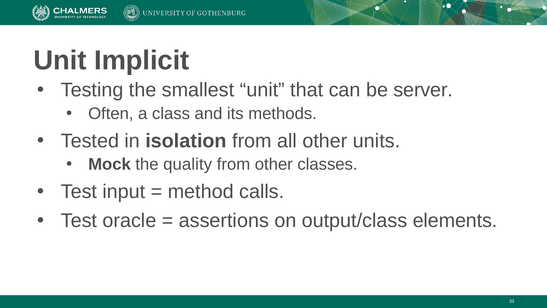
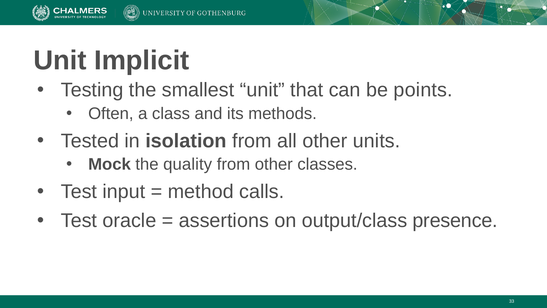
server: server -> points
elements: elements -> presence
